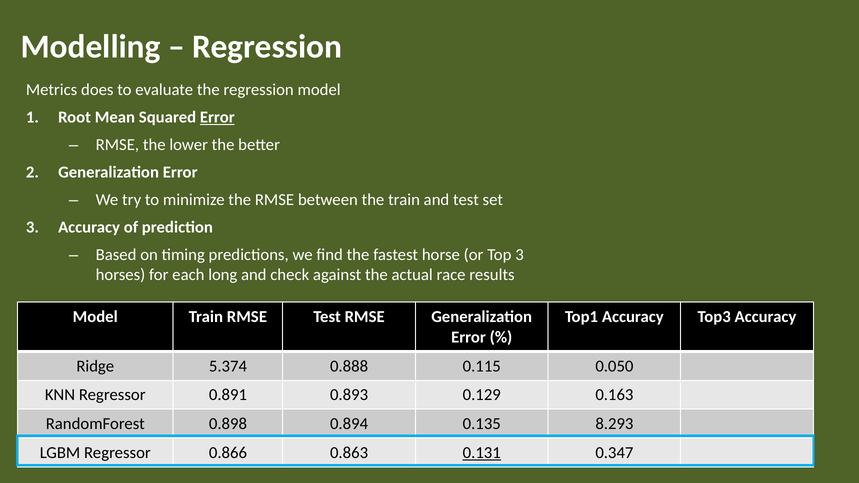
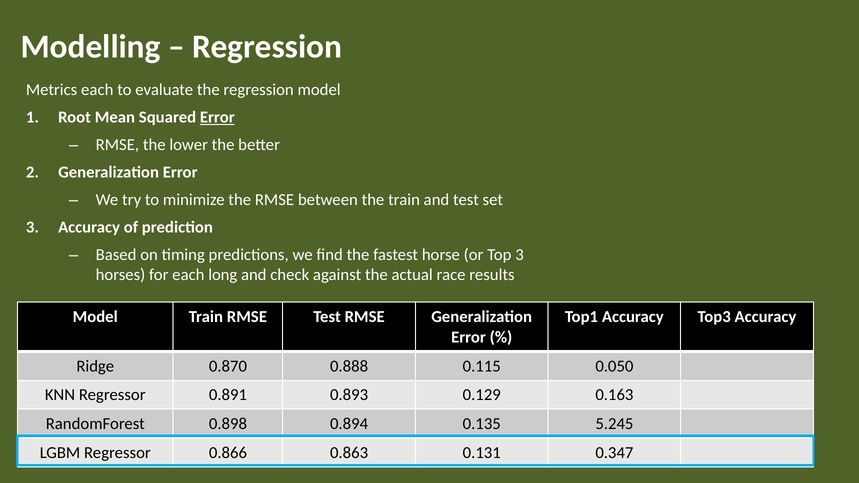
Metrics does: does -> each
5.374: 5.374 -> 0.870
8.293: 8.293 -> 5.245
0.131 underline: present -> none
